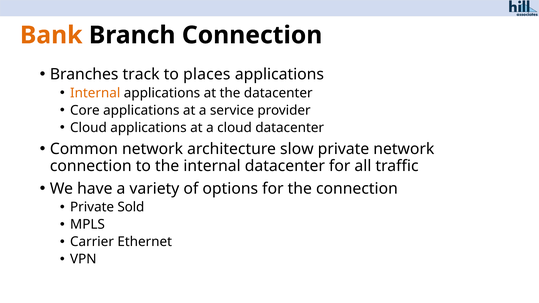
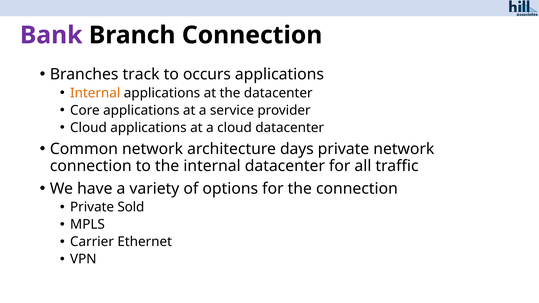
Bank colour: orange -> purple
places: places -> occurs
slow: slow -> days
